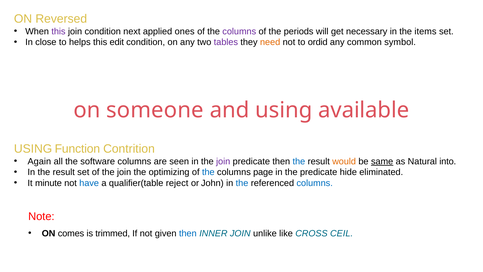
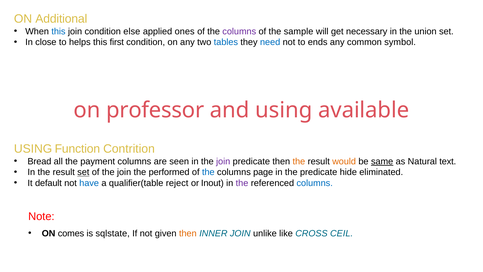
Reversed: Reversed -> Additional
this at (58, 31) colour: purple -> blue
next: next -> else
periods: periods -> sample
items: items -> union
edit: edit -> first
tables colour: purple -> blue
need colour: orange -> blue
ordid: ordid -> ends
someone: someone -> professor
Again: Again -> Bread
software: software -> payment
the at (299, 161) colour: blue -> orange
into: into -> text
set at (83, 172) underline: none -> present
optimizing: optimizing -> performed
minute: minute -> default
John: John -> Inout
the at (242, 183) colour: blue -> purple
trimmed: trimmed -> sqlstate
then at (188, 233) colour: blue -> orange
